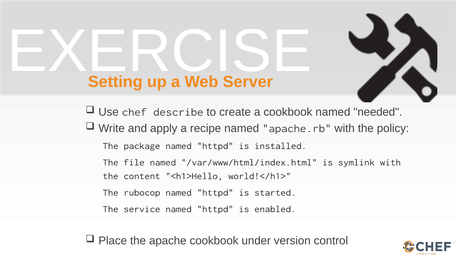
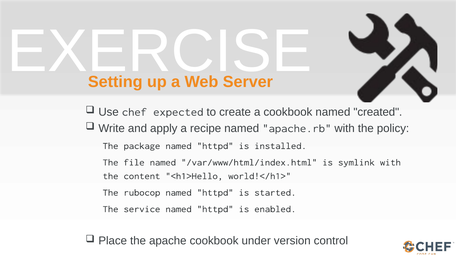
describe: describe -> expected
needed: needed -> created
